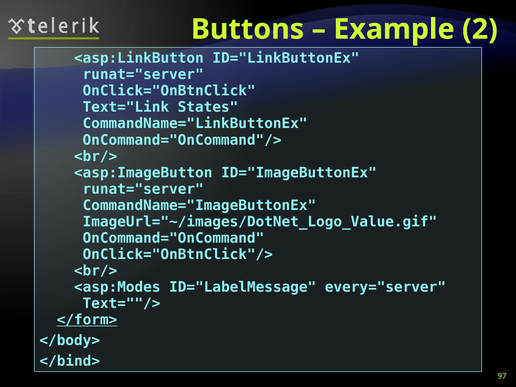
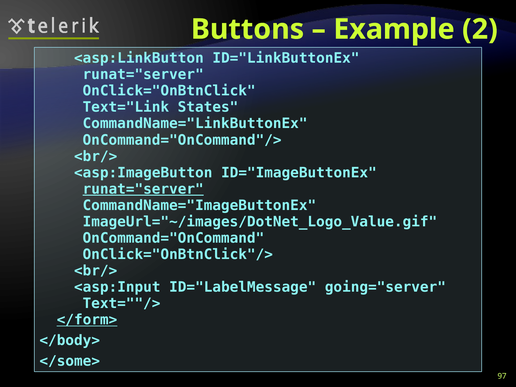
runat="server at (143, 189) underline: none -> present
<asp:Modes: <asp:Modes -> <asp:Input
every="server: every="server -> going="server
</bind>: </bind> -> </some>
